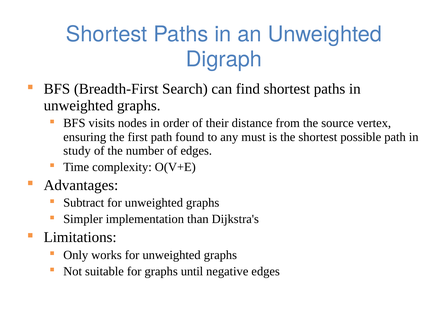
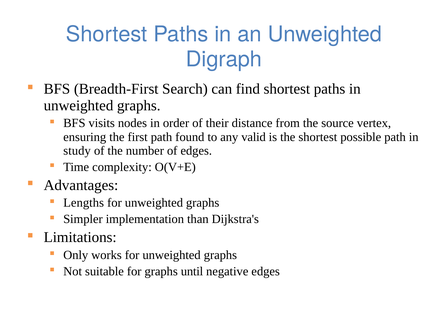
must: must -> valid
Subtract: Subtract -> Lengths
